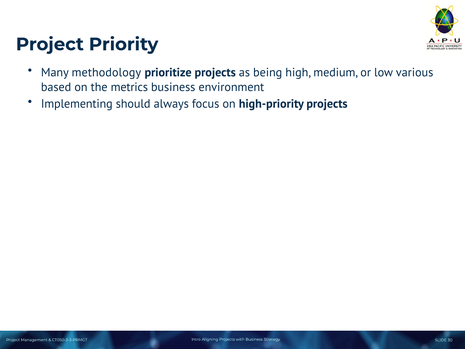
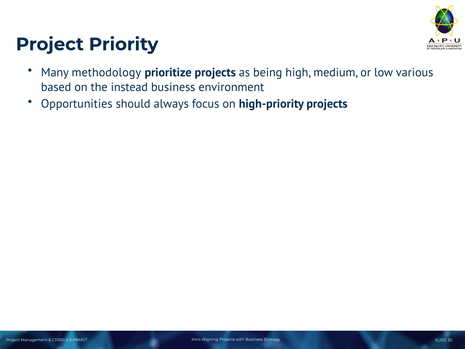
metrics: metrics -> instead
Implementing: Implementing -> Opportunities
